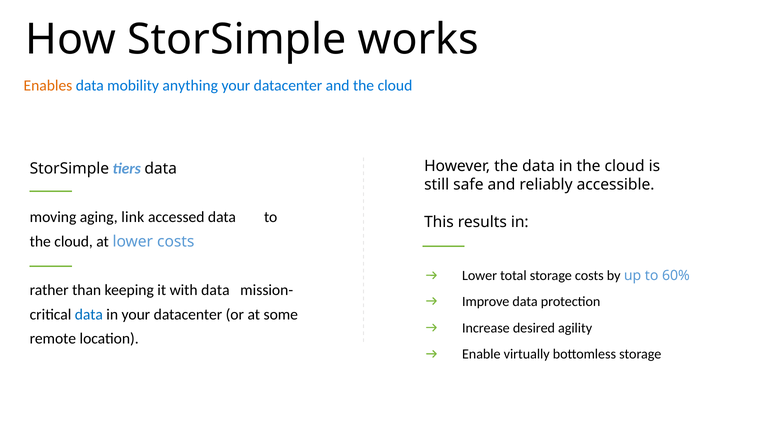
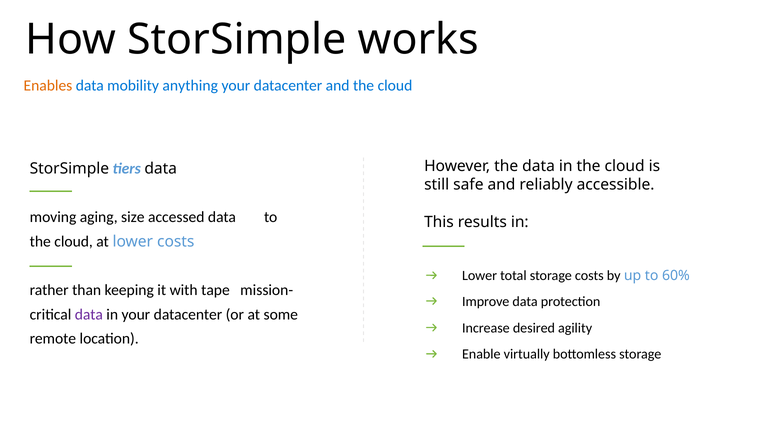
link: link -> size
with data: data -> tape
data at (89, 314) colour: blue -> purple
